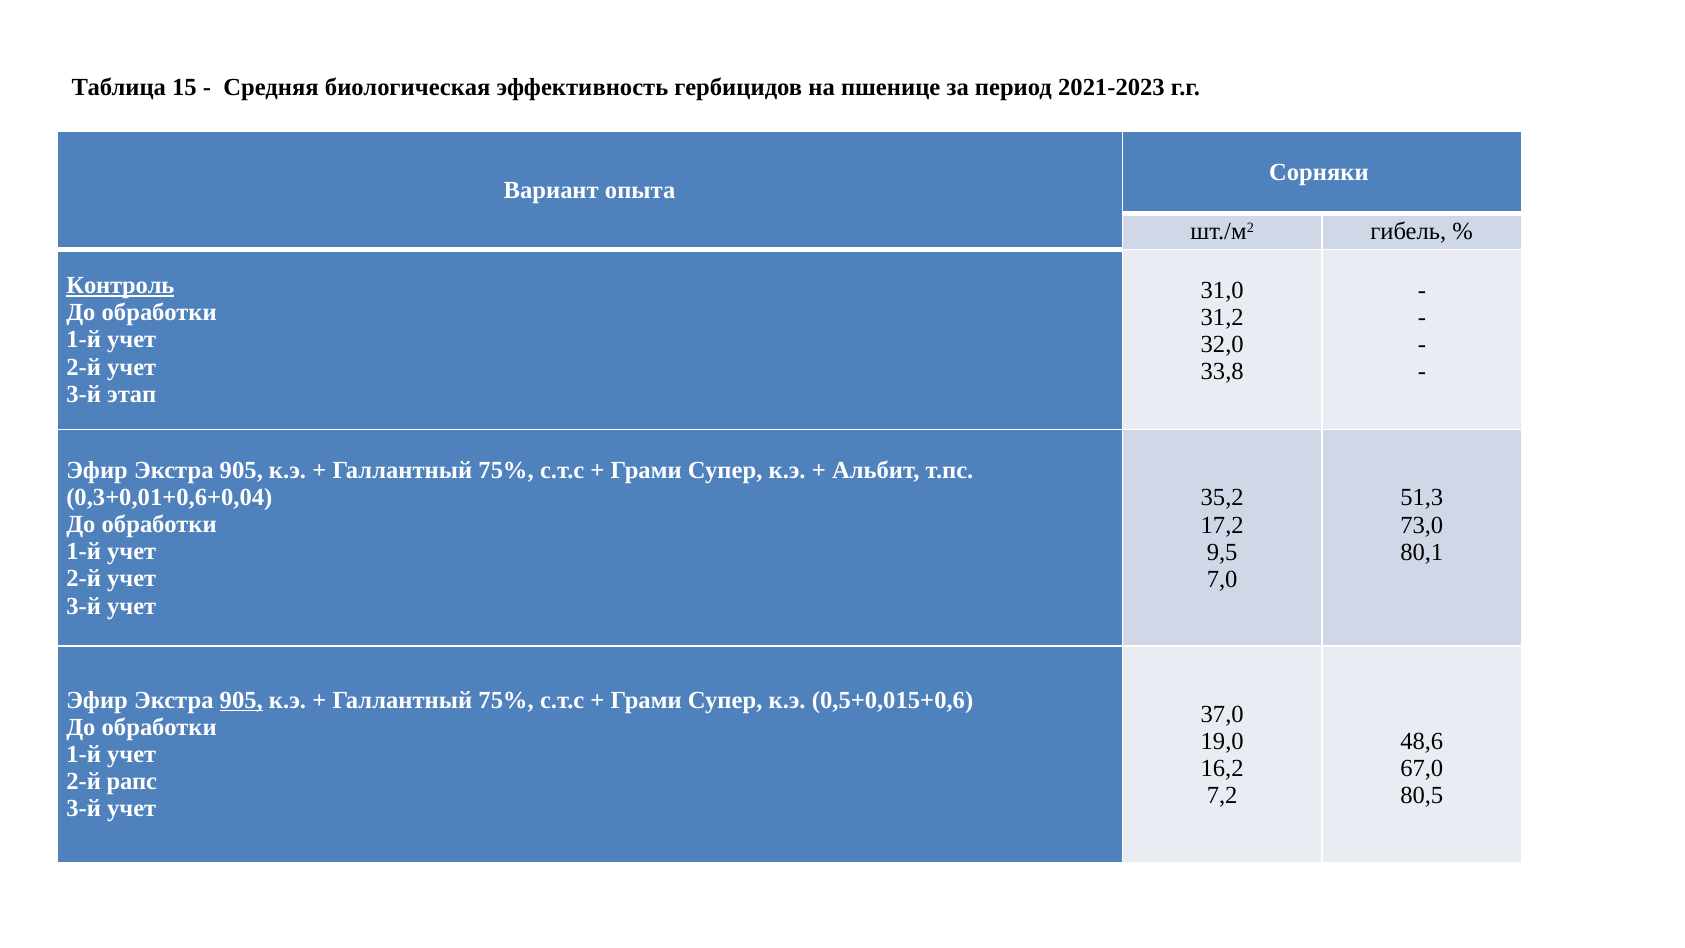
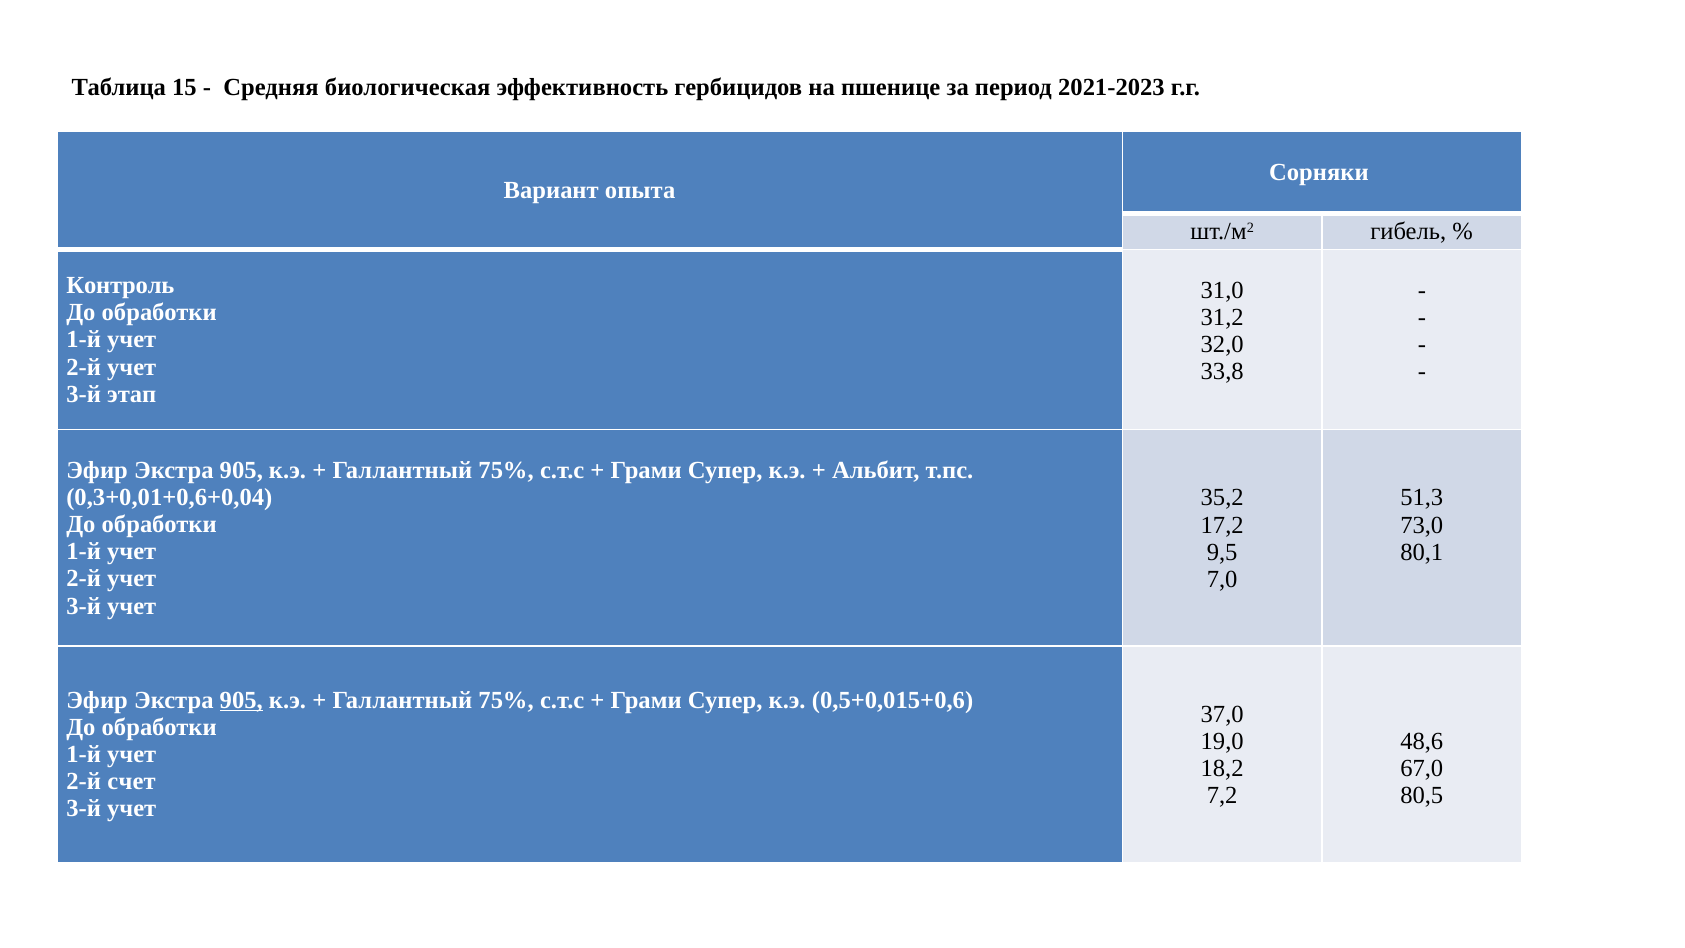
Контроль underline: present -> none
16,2: 16,2 -> 18,2
рапс: рапс -> счет
